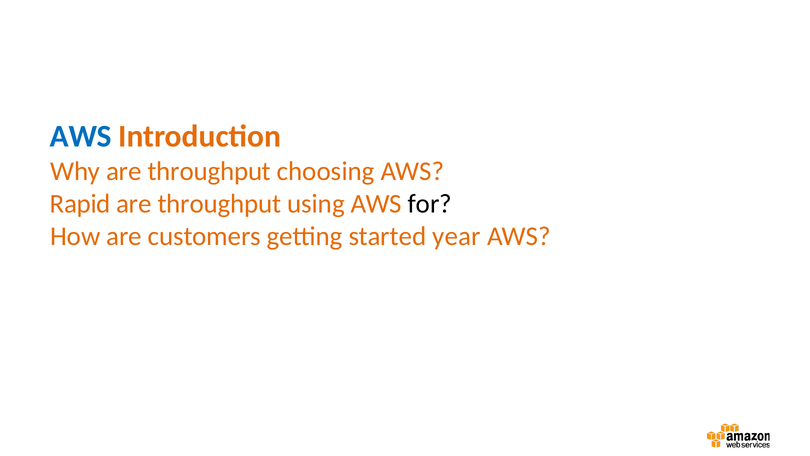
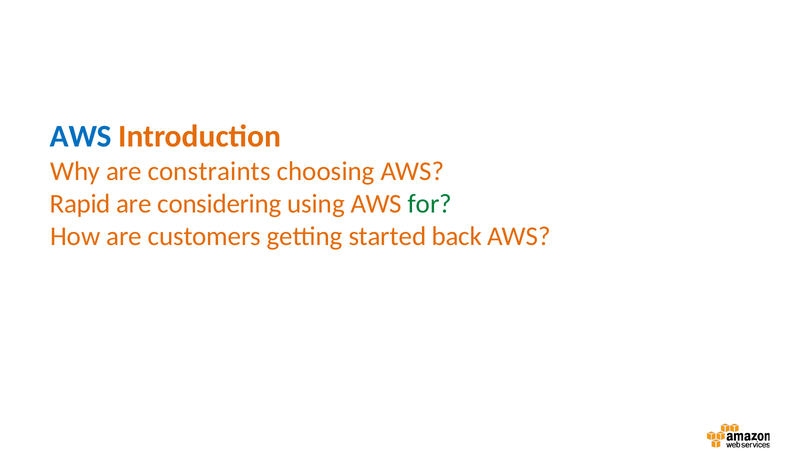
Why are throughput: throughput -> constraints
throughput at (219, 204): throughput -> considering
for colour: black -> green
year: year -> back
